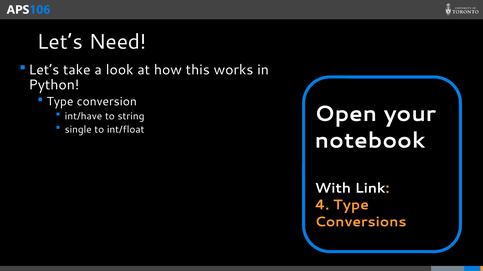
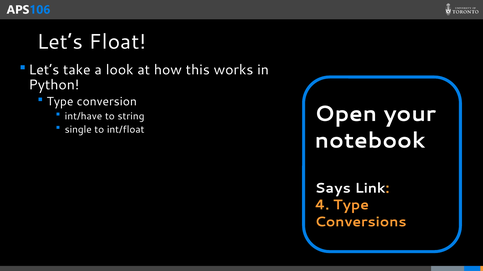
Need: Need -> Float
With: With -> Says
